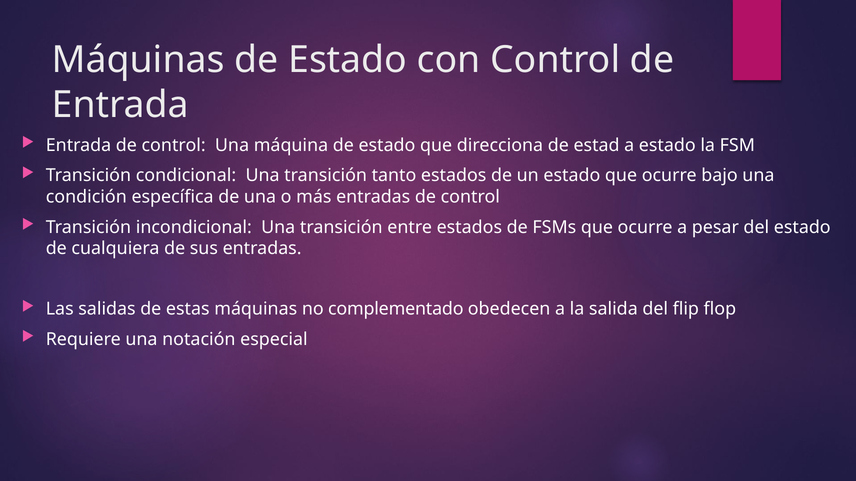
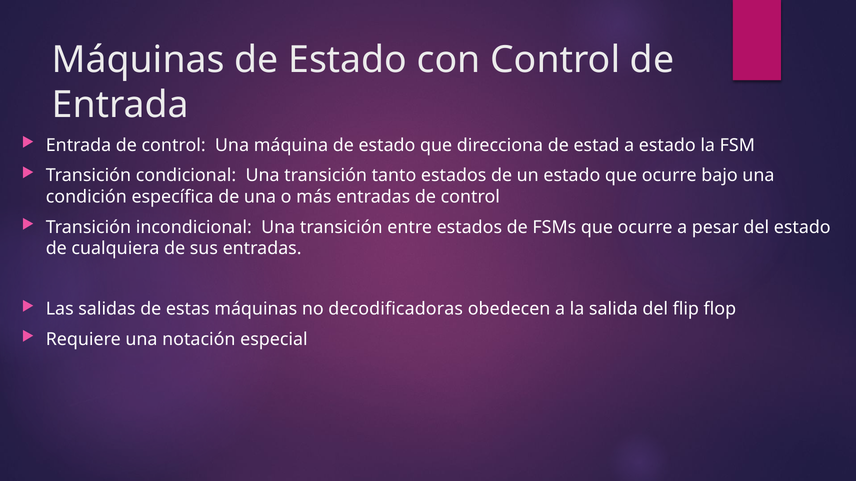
complementado: complementado -> decodificadoras
